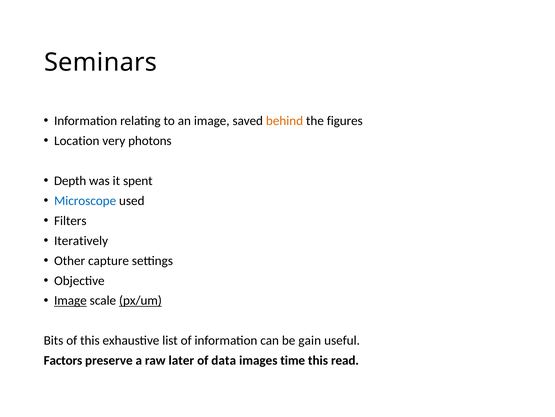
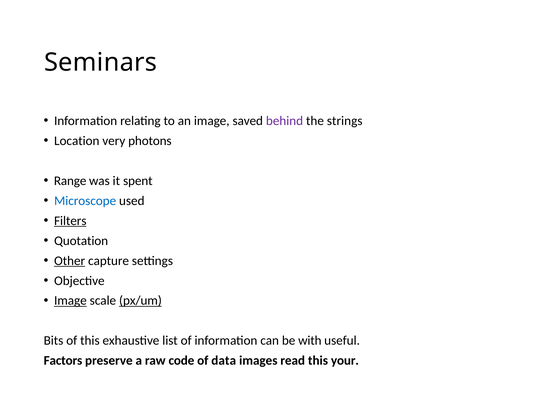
behind colour: orange -> purple
figures: figures -> strings
Depth: Depth -> Range
Filters underline: none -> present
Iteratively: Iteratively -> Quotation
Other underline: none -> present
gain: gain -> with
later: later -> code
time: time -> read
read: read -> your
